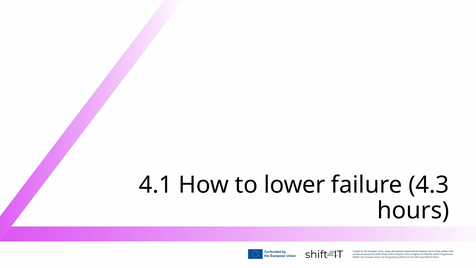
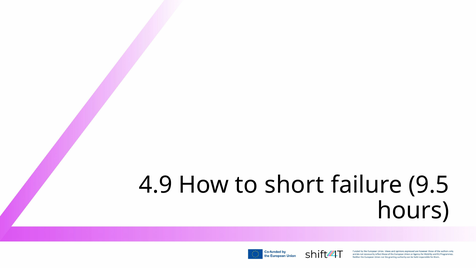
4.1: 4.1 -> 4.9
lower: lower -> short
4.3: 4.3 -> 9.5
